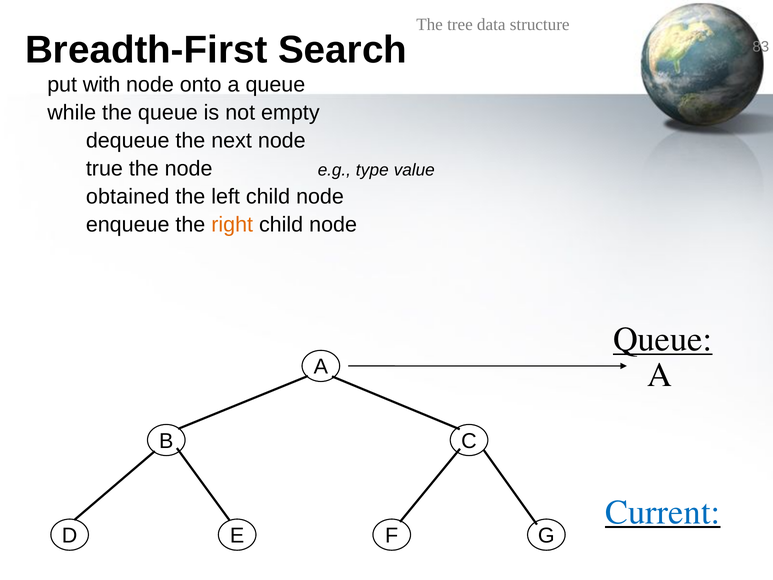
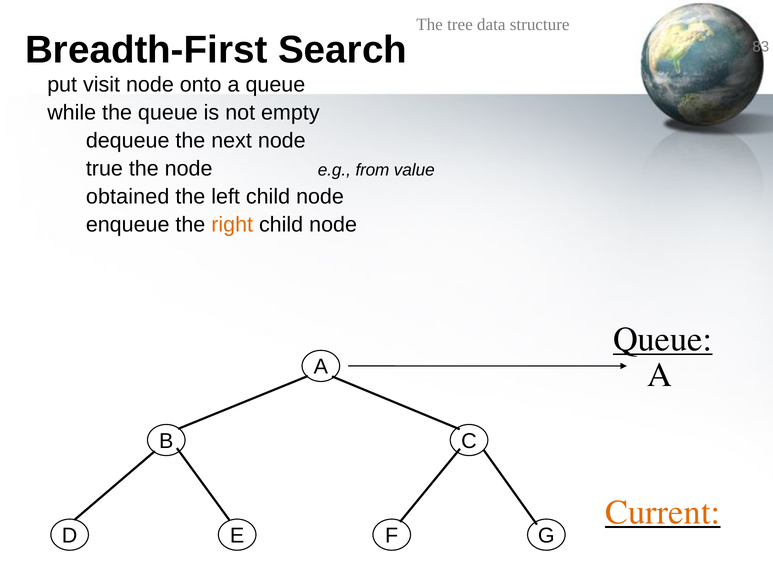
with: with -> visit
type: type -> from
Current colour: blue -> orange
